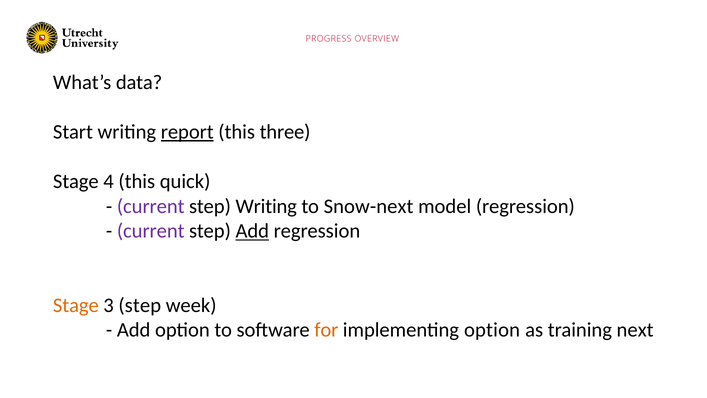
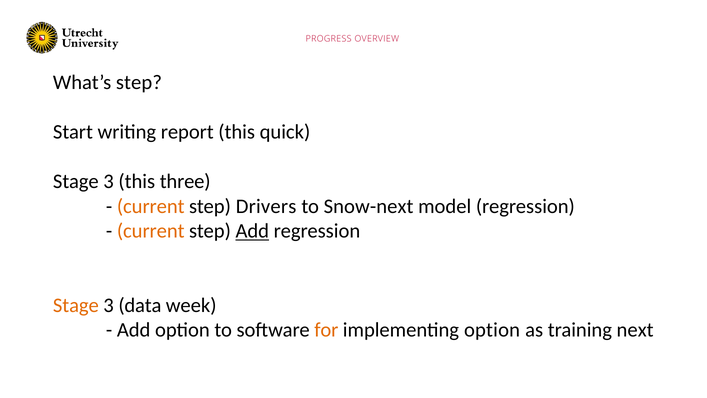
What’s data: data -> step
report underline: present -> none
three: three -> quick
4 at (109, 181): 4 -> 3
quick: quick -> three
current at (151, 206) colour: purple -> orange
step Writing: Writing -> Drivers
current at (151, 231) colour: purple -> orange
3 step: step -> data
